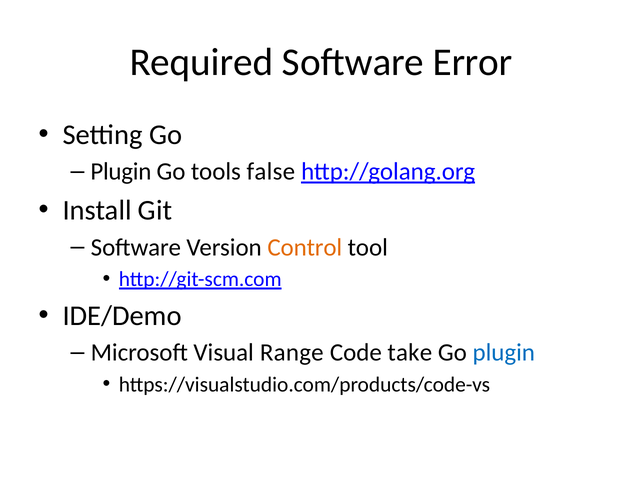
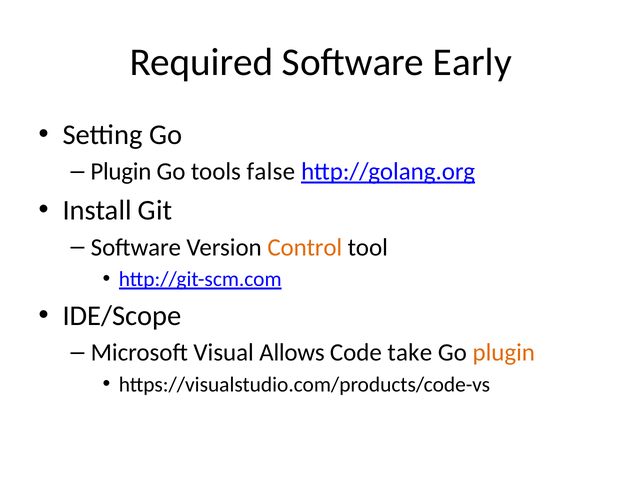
Error: Error -> Early
IDE/Demo: IDE/Demo -> IDE/Scope
Range: Range -> Allows
plugin at (504, 352) colour: blue -> orange
